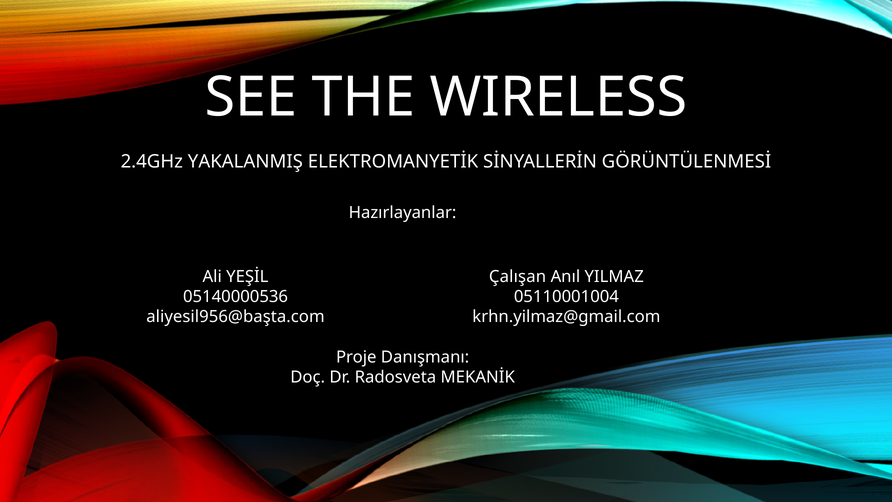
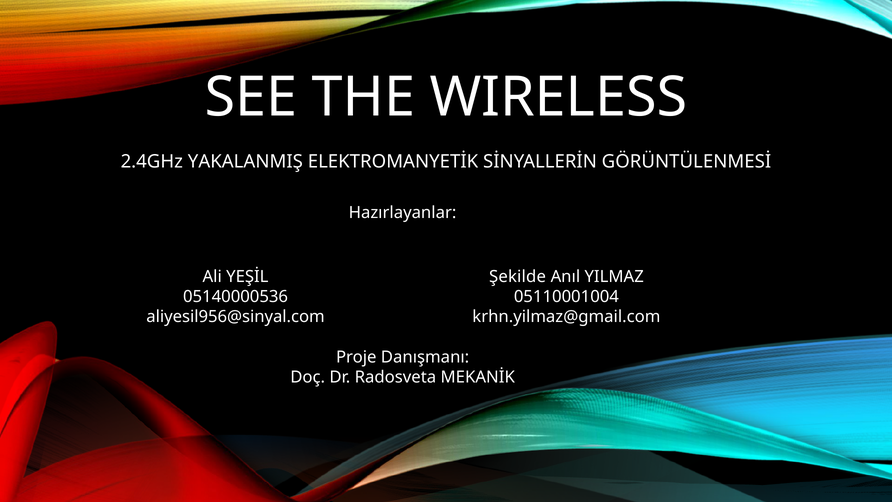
Çalışan: Çalışan -> Şekilde
aliyesil956@başta.com: aliyesil956@başta.com -> aliyesil956@sinyal.com
